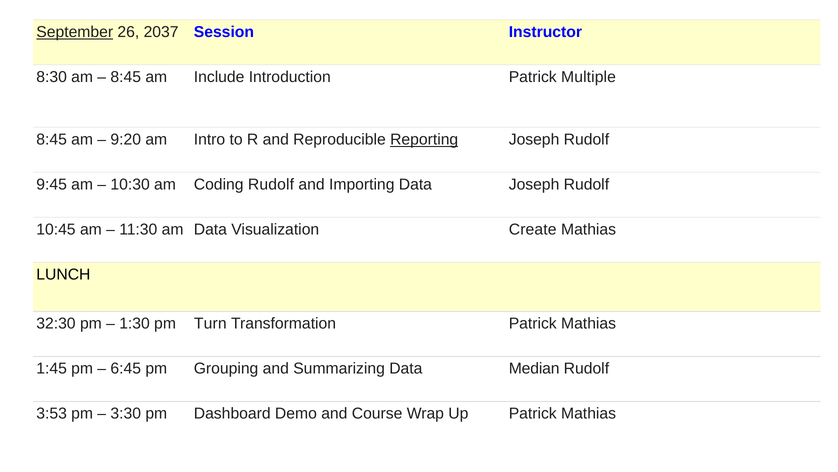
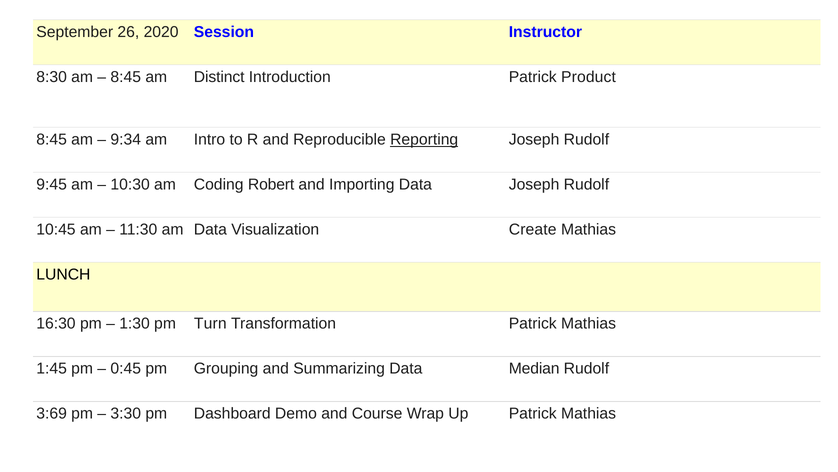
September underline: present -> none
2037: 2037 -> 2020
Include: Include -> Distinct
Multiple: Multiple -> Product
9:20: 9:20 -> 9:34
Coding Rudolf: Rudolf -> Robert
32:30: 32:30 -> 16:30
6:45: 6:45 -> 0:45
3:53: 3:53 -> 3:69
